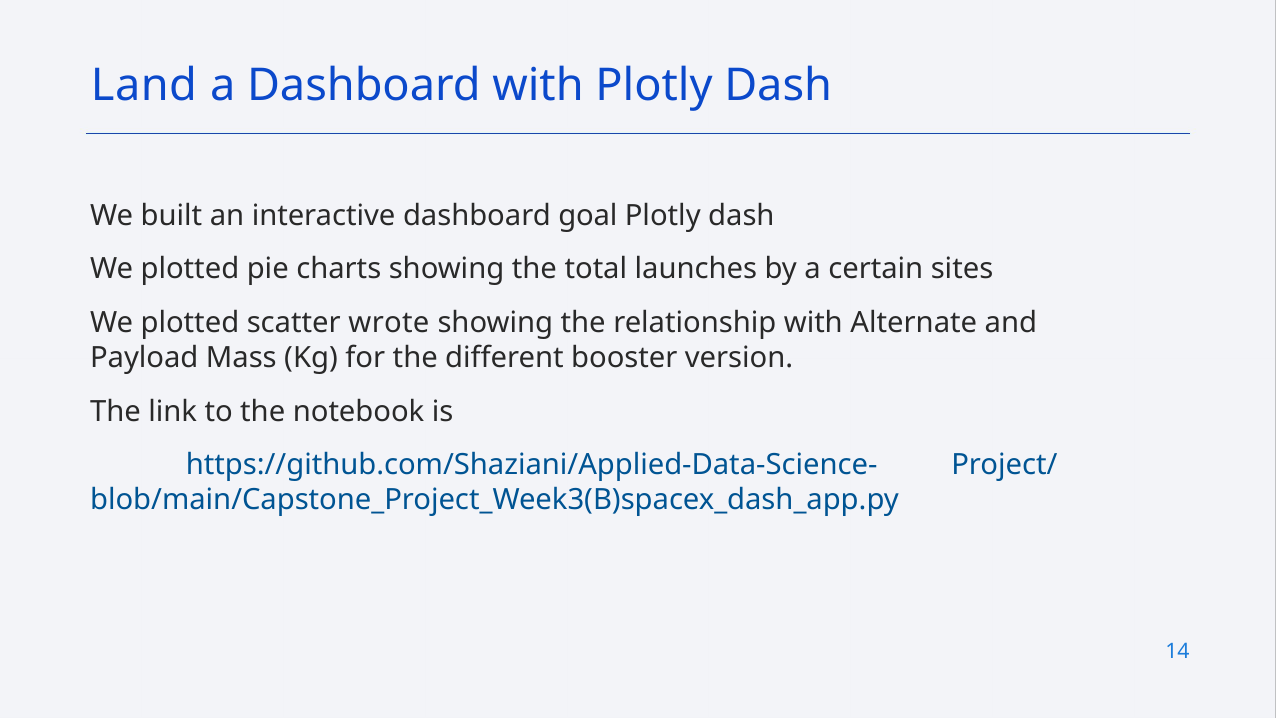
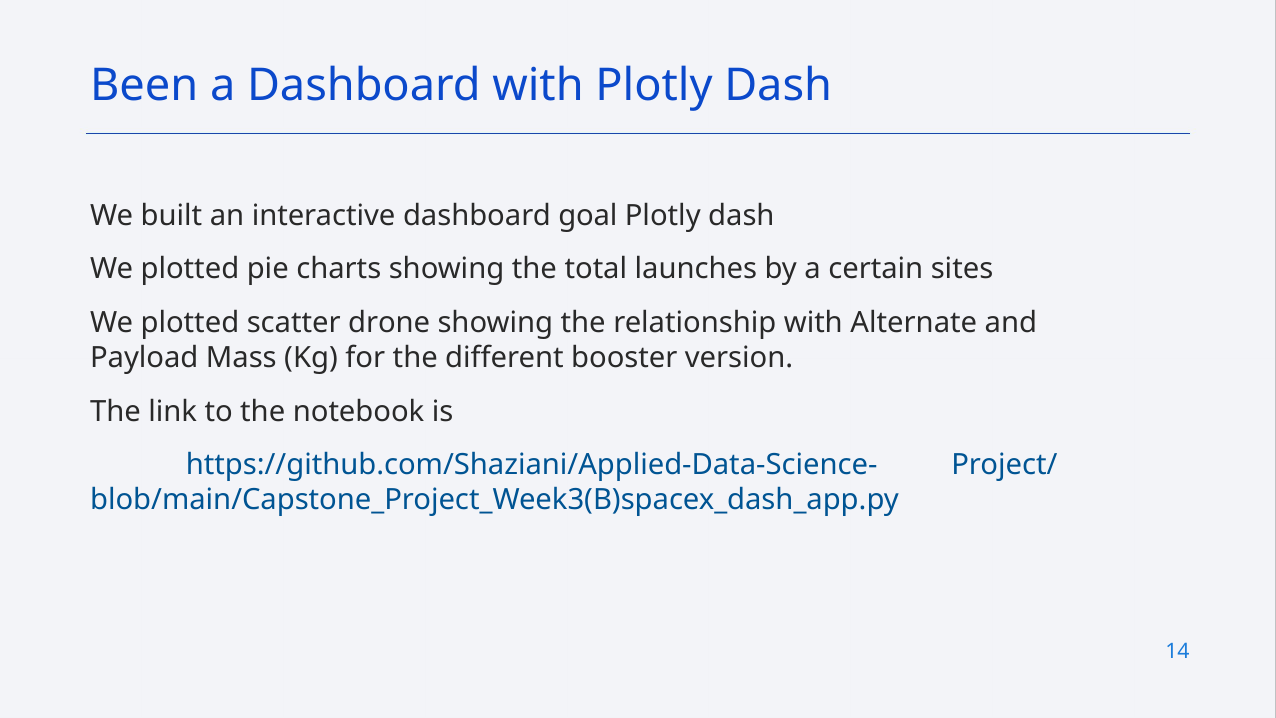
Land: Land -> Been
wrote: wrote -> drone
